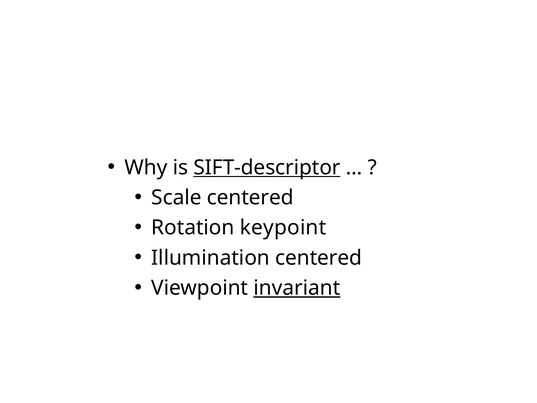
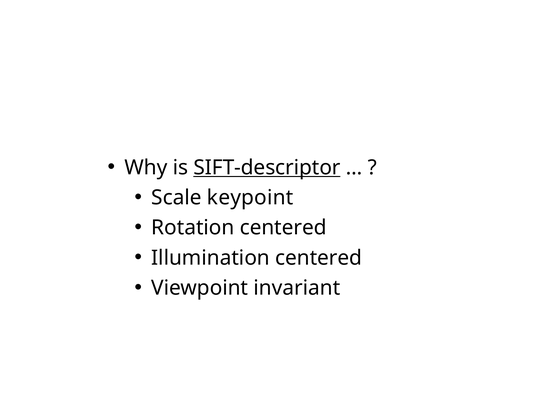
Scale centered: centered -> keypoint
Rotation keypoint: keypoint -> centered
invariant underline: present -> none
